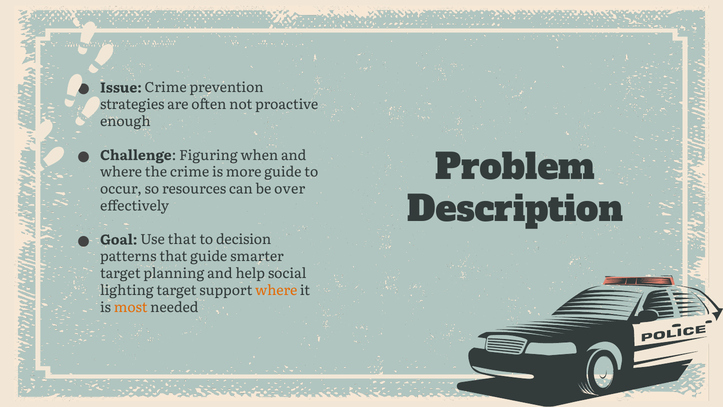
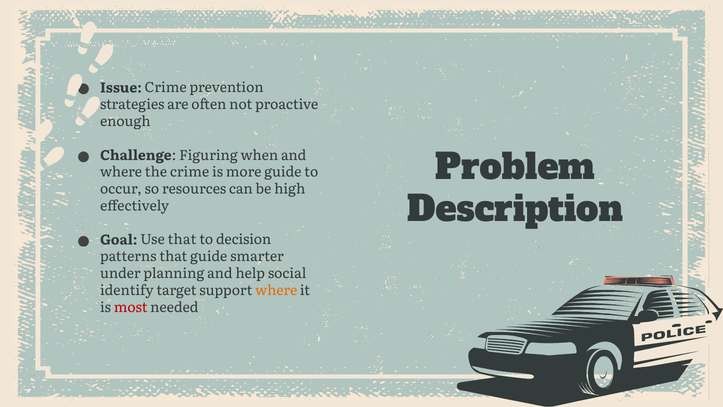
over: over -> high
target at (120, 273): target -> under
lighting: lighting -> identify
most colour: orange -> red
